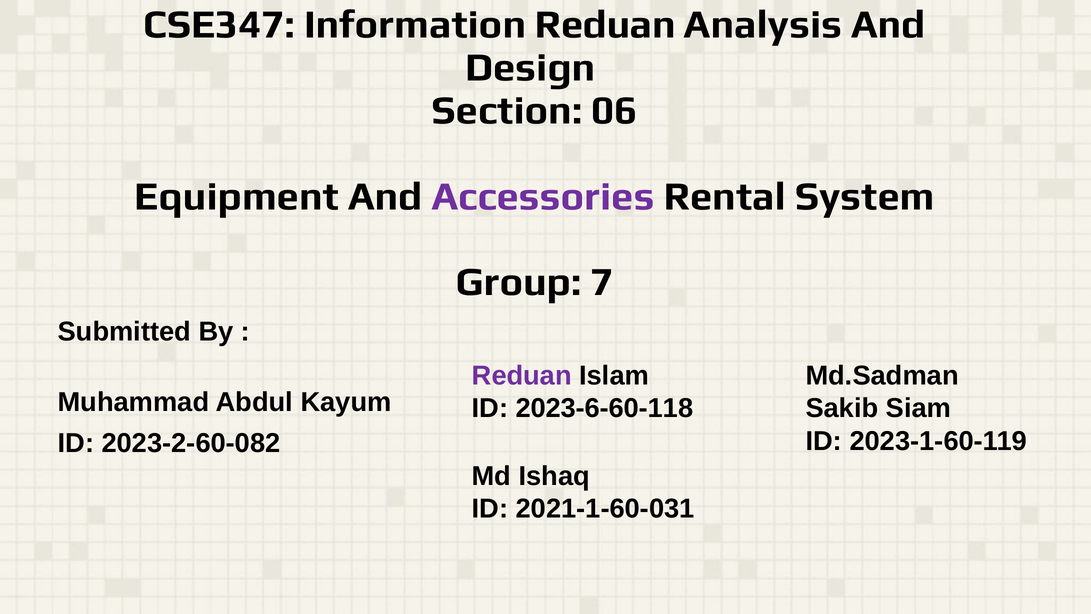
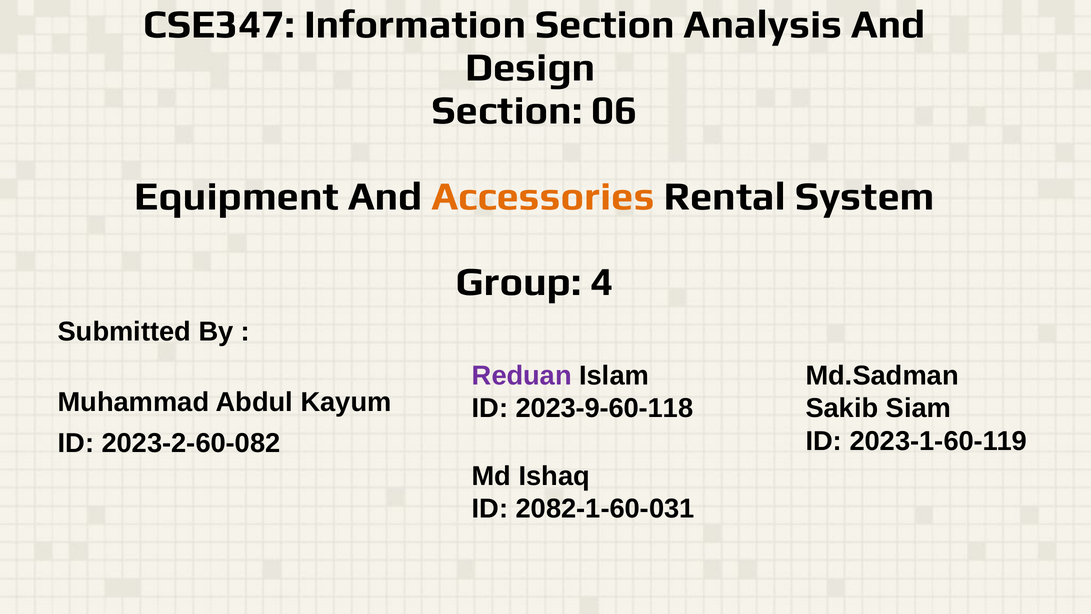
Information Reduan: Reduan -> Section
Accessories colour: purple -> orange
7: 7 -> 4
2023-6-60-118: 2023-6-60-118 -> 2023-9-60-118
2021-1-60-031: 2021-1-60-031 -> 2082-1-60-031
